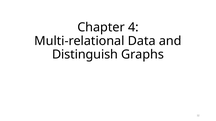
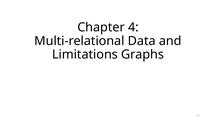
Distinguish: Distinguish -> Limitations
